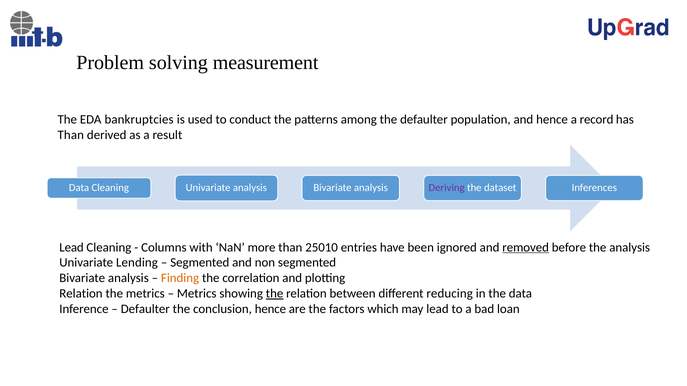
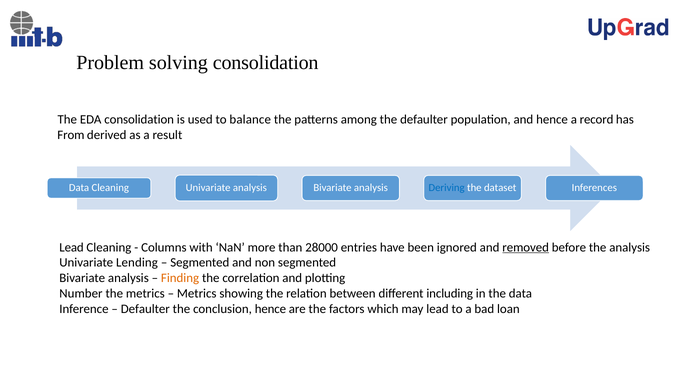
solving measurement: measurement -> consolidation
EDA bankruptcies: bankruptcies -> consolidation
conduct: conduct -> balance
Than at (71, 135): Than -> From
Deriving colour: purple -> blue
25010: 25010 -> 28000
Relation at (81, 294): Relation -> Number
the at (275, 294) underline: present -> none
reducing: reducing -> including
